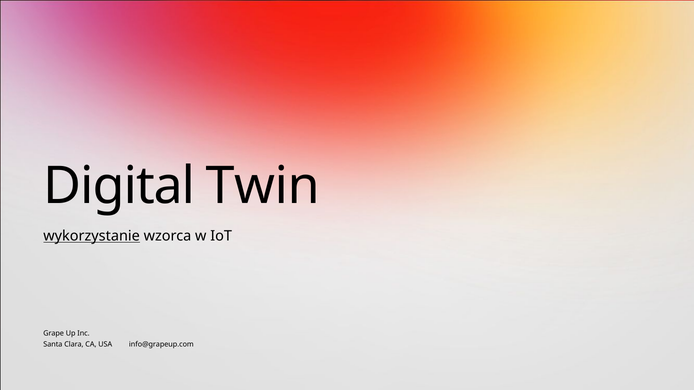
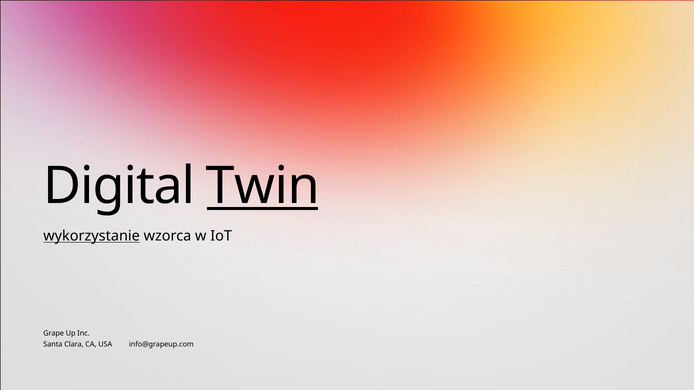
Twin underline: none -> present
